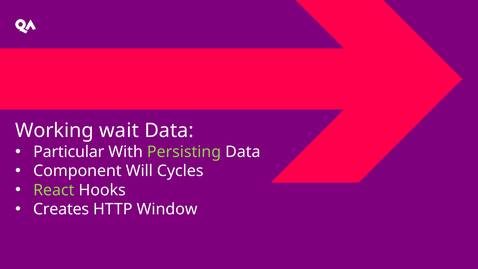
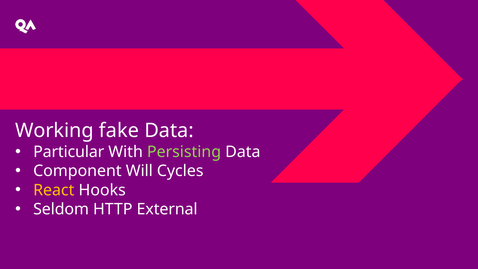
wait: wait -> fake
React colour: light green -> yellow
Creates: Creates -> Seldom
Window: Window -> External
